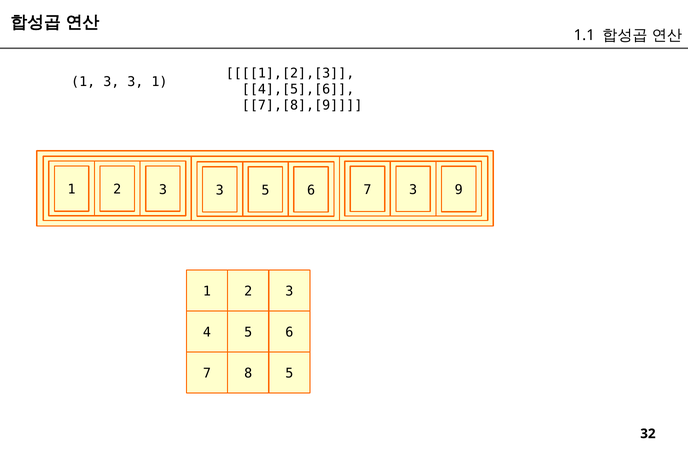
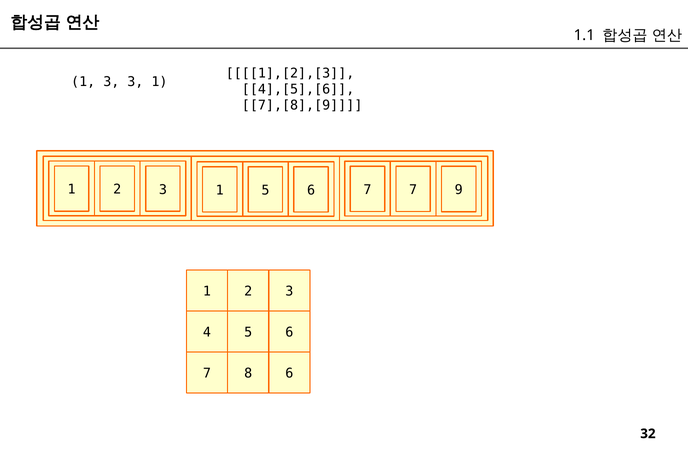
2 3 3: 3 -> 1
7 3: 3 -> 7
8 5: 5 -> 6
